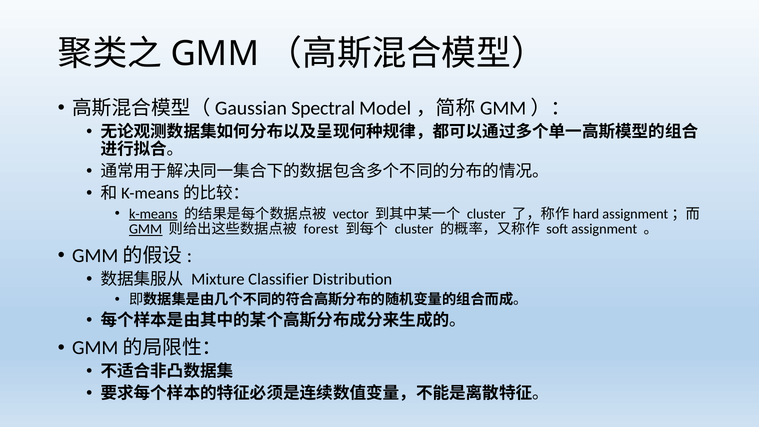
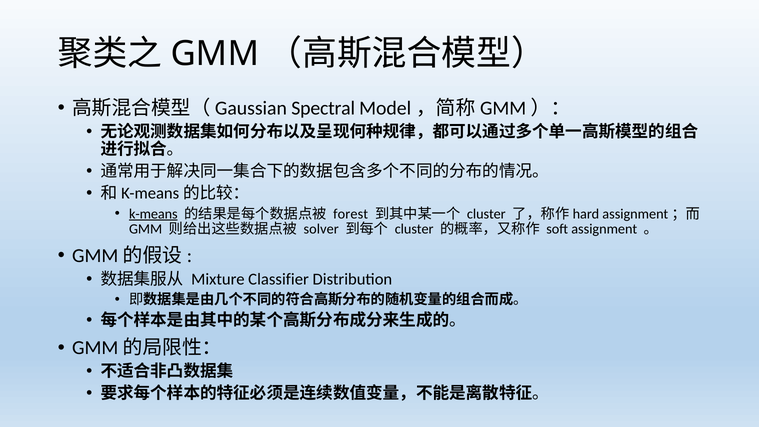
vector: vector -> forest
GMM at (146, 229) underline: present -> none
forest: forest -> solver
